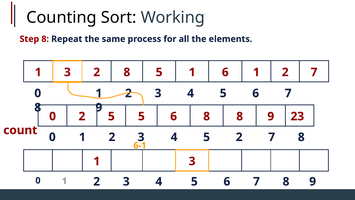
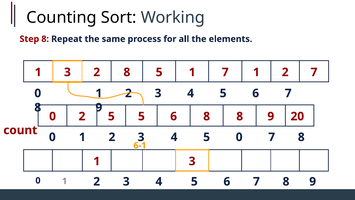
1 6: 6 -> 7
23: 23 -> 20
5 2: 2 -> 0
